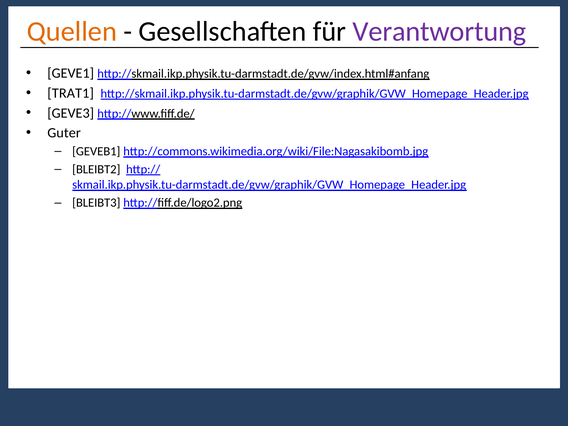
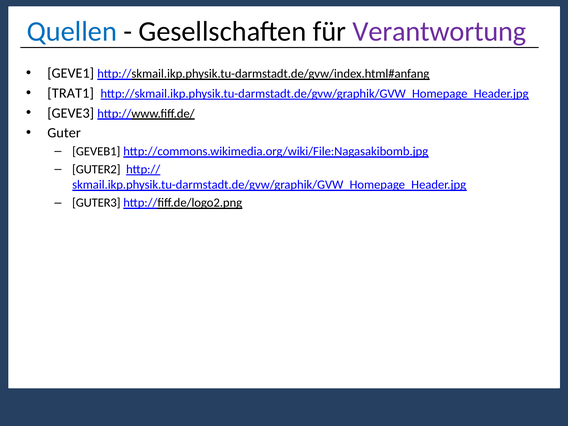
Quellen colour: orange -> blue
BLEIBT2: BLEIBT2 -> GUTER2
BLEIBT3: BLEIBT3 -> GUTER3
